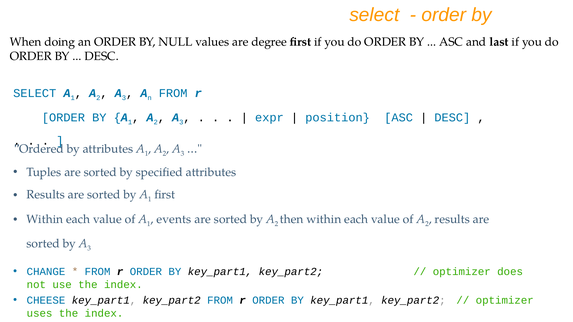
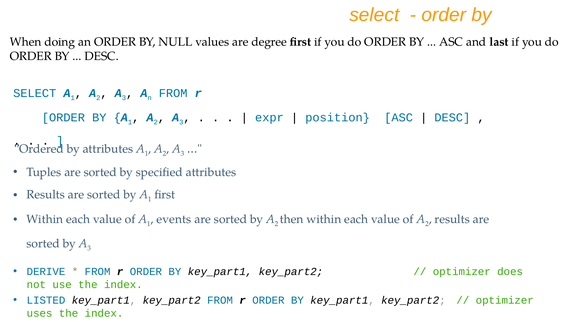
CHANGE: CHANGE -> DERIVE
CHEESE: CHEESE -> LISTED
